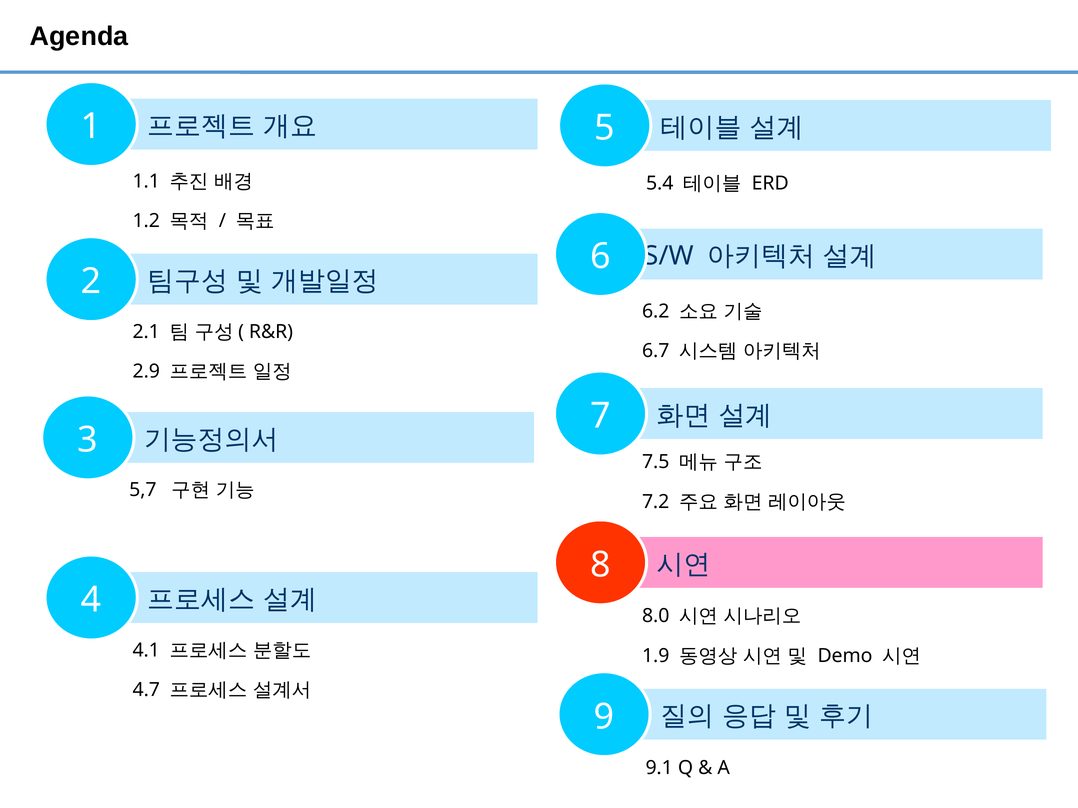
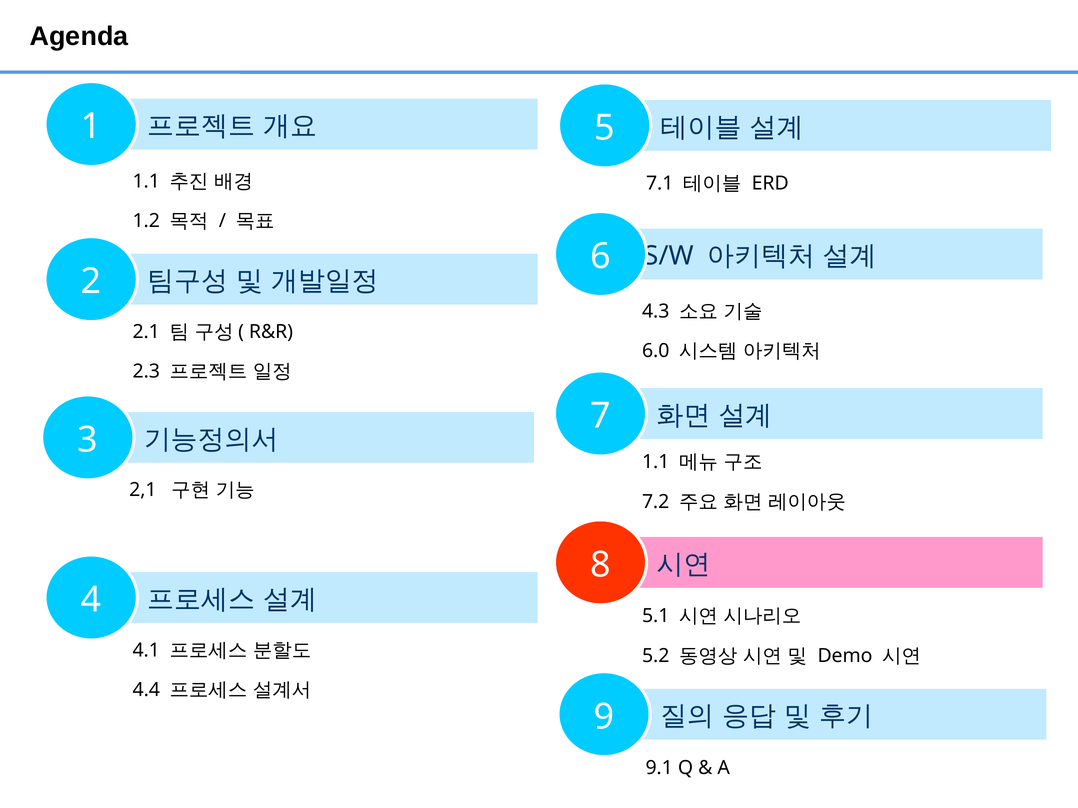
5.4: 5.4 -> 7.1
6.2: 6.2 -> 4.3
6.7: 6.7 -> 6.0
2.9: 2.9 -> 2.3
7.5 at (656, 462): 7.5 -> 1.1
5,7: 5,7 -> 2,1
8.0: 8.0 -> 5.1
1.9: 1.9 -> 5.2
4.7: 4.7 -> 4.4
